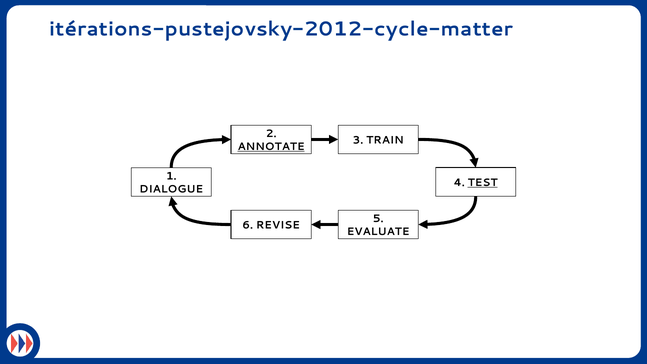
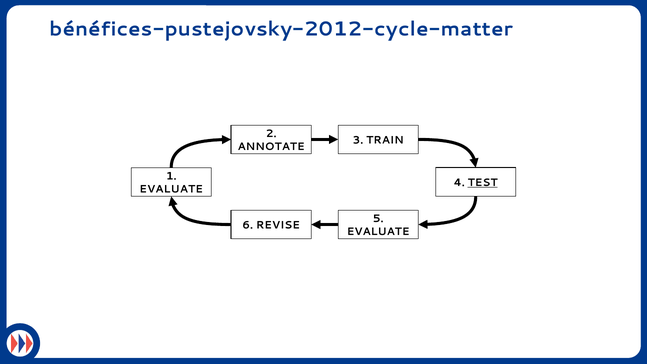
itérations-pustejovsky-2012-cycle-matter: itérations-pustejovsky-2012-cycle-matter -> bénéfices-pustejovsky-2012-cycle-matter
ANNOTATE underline: present -> none
DIALOGUE at (171, 189): DIALOGUE -> EVALUATE
